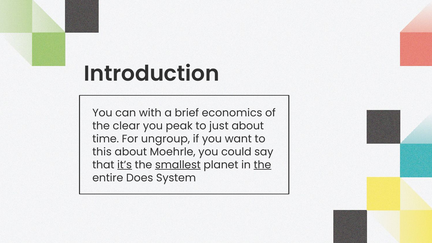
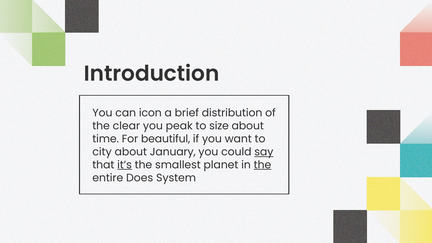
with: with -> icon
economics: economics -> distribution
just: just -> size
ungroup: ungroup -> beautiful
this: this -> city
Moehrle: Moehrle -> January
say underline: none -> present
smallest underline: present -> none
